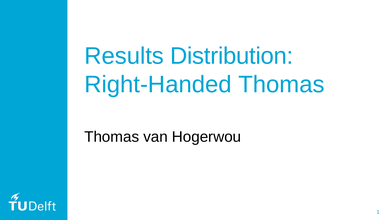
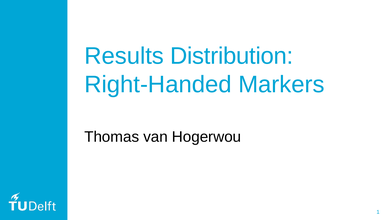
Right-Handed Thomas: Thomas -> Markers
